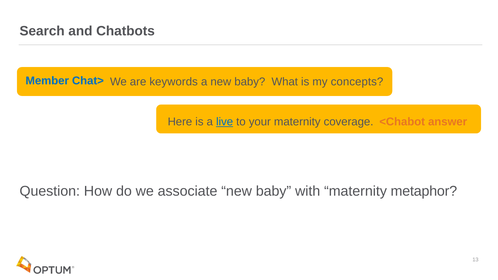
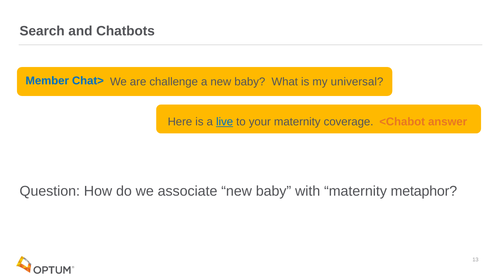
keywords: keywords -> challenge
concepts: concepts -> universal
